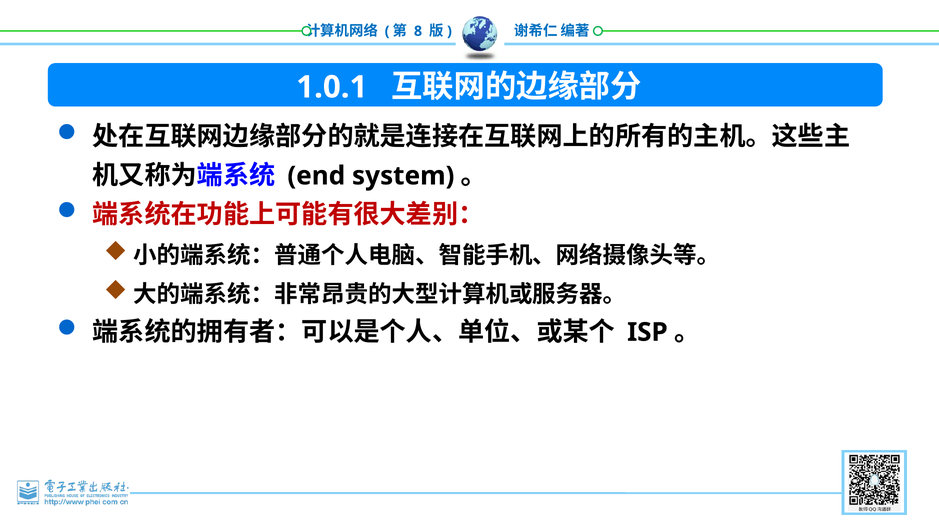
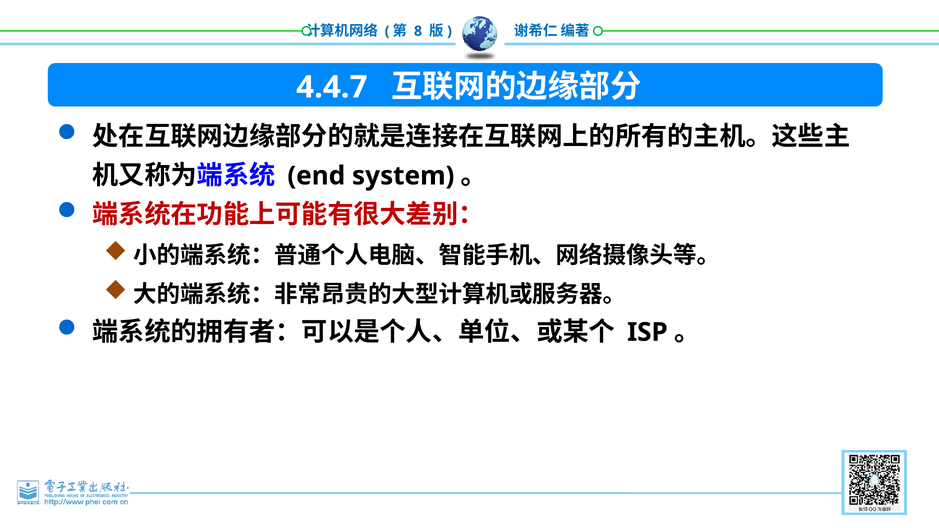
1.0.1: 1.0.1 -> 4.4.7
